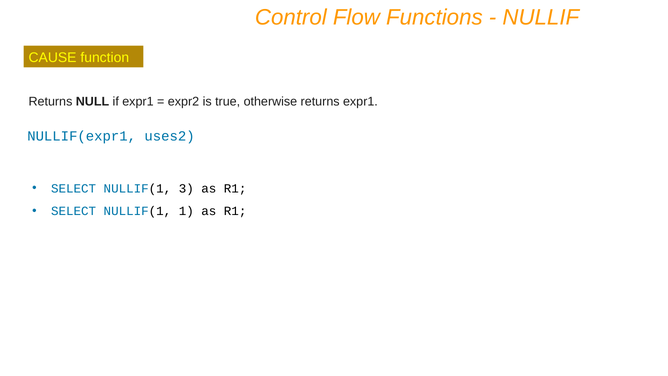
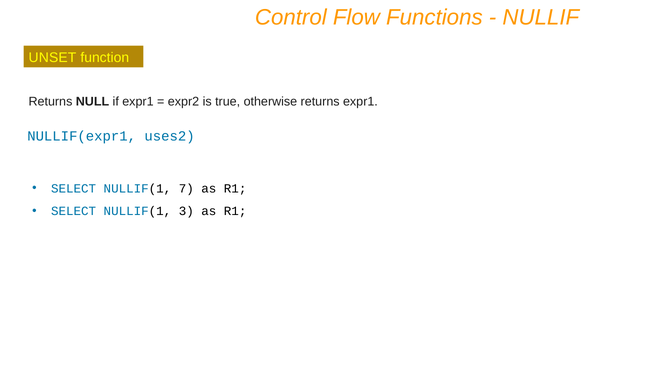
CAUSE: CAUSE -> UNSET
3: 3 -> 7
1: 1 -> 3
